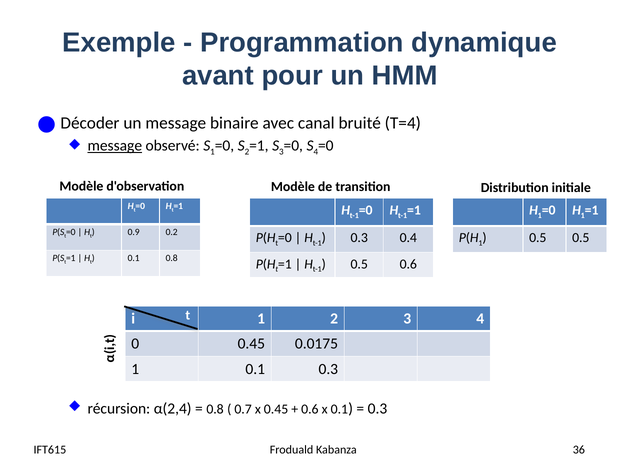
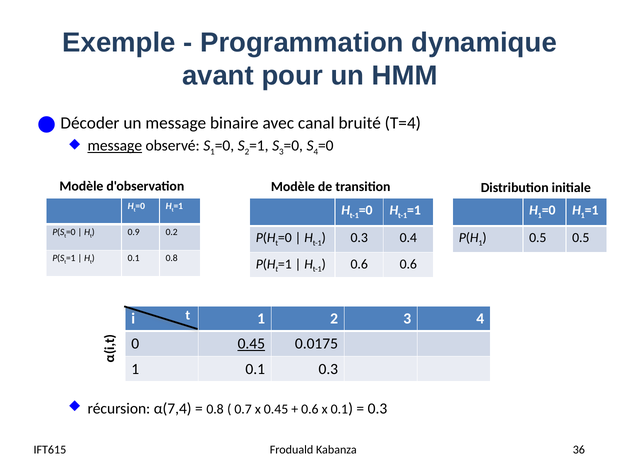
0.5 at (359, 264): 0.5 -> 0.6
0.45 at (251, 344) underline: none -> present
α(2,4: α(2,4 -> α(7,4
